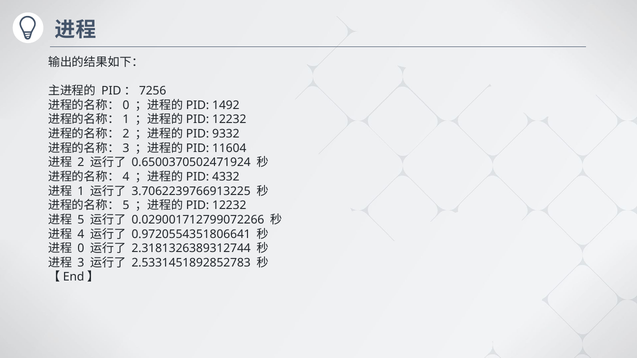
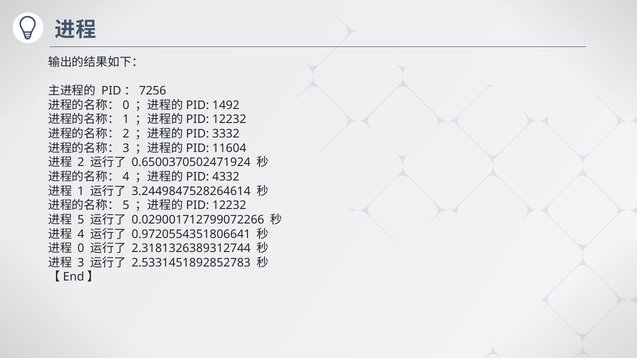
9332: 9332 -> 3332
3.7062239766913225: 3.7062239766913225 -> 3.2449847528264614
